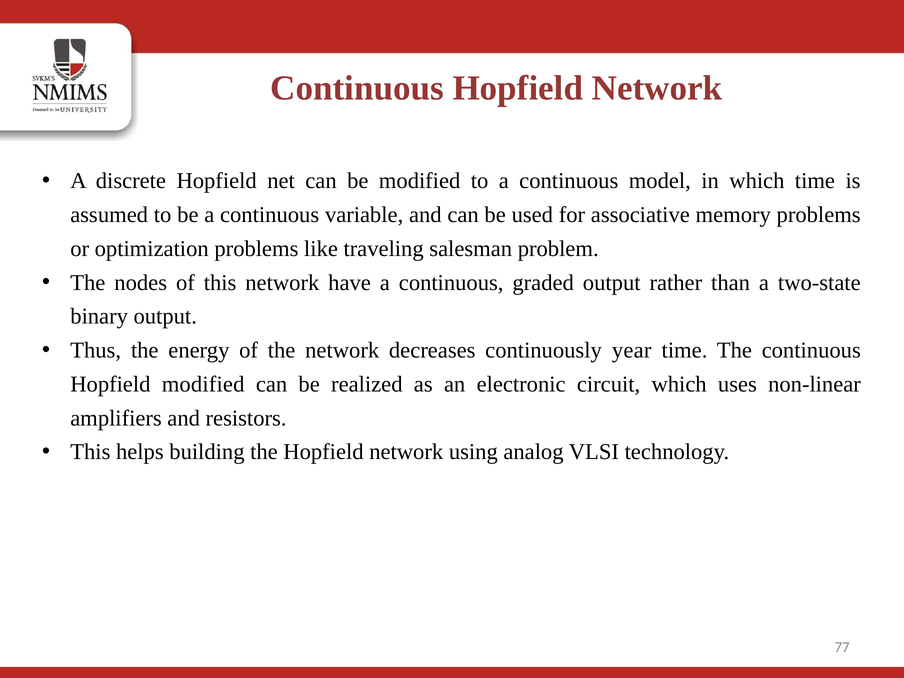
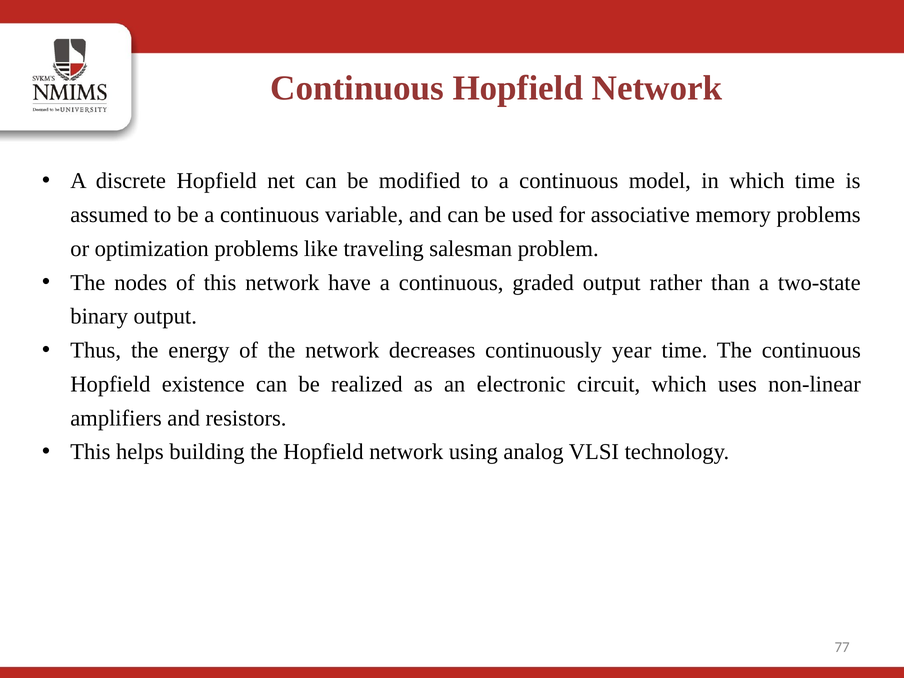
Hopfield modified: modified -> existence
